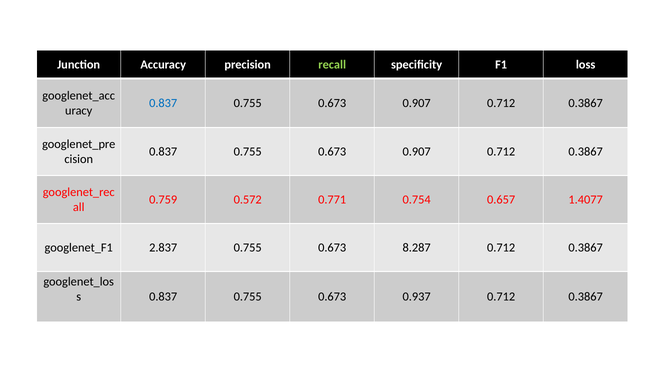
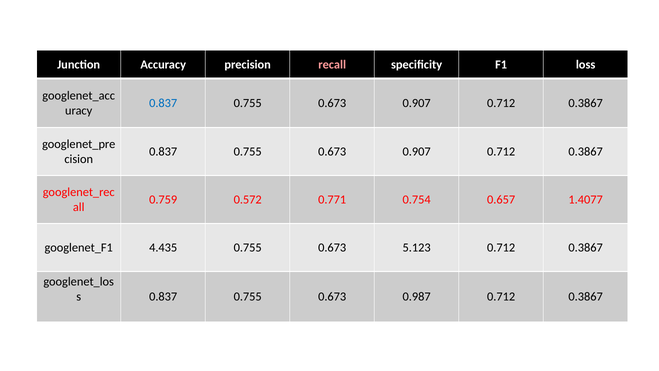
recall colour: light green -> pink
2.837: 2.837 -> 4.435
8.287: 8.287 -> 5.123
0.937: 0.937 -> 0.987
